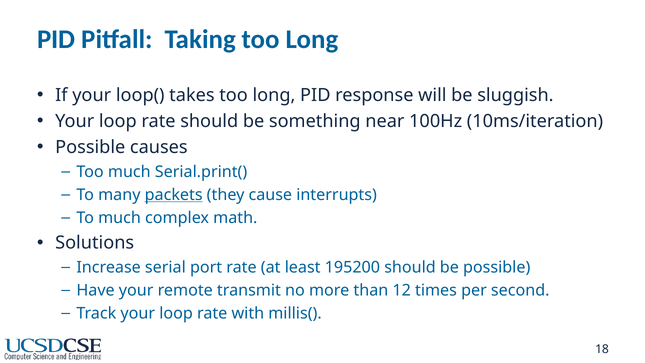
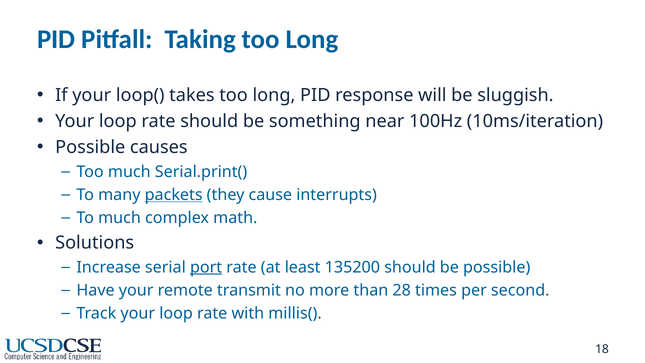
port underline: none -> present
195200: 195200 -> 135200
12: 12 -> 28
